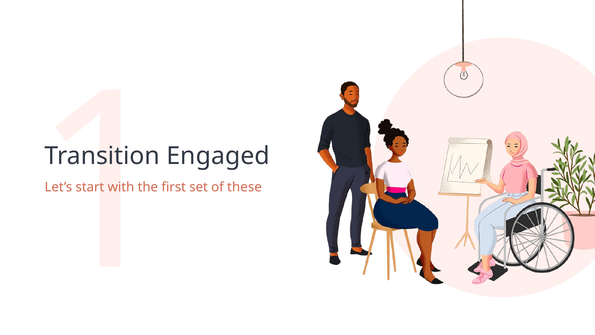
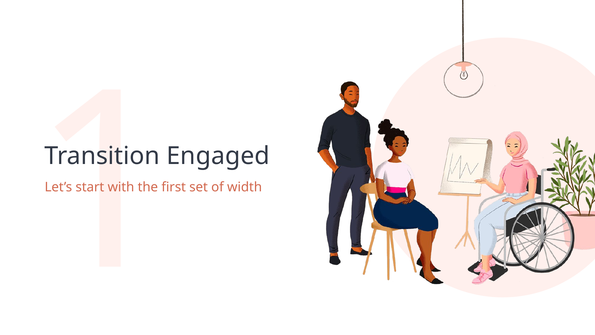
these: these -> width
